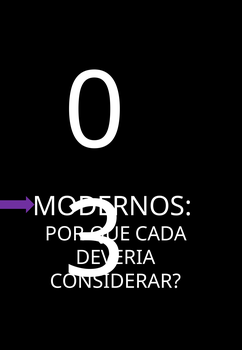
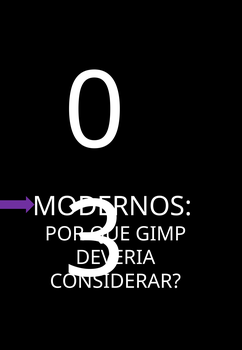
CADA: CADA -> GIMP
